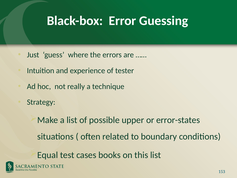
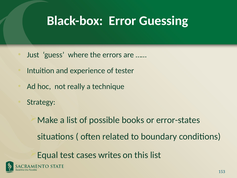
upper: upper -> books
books: books -> writes
